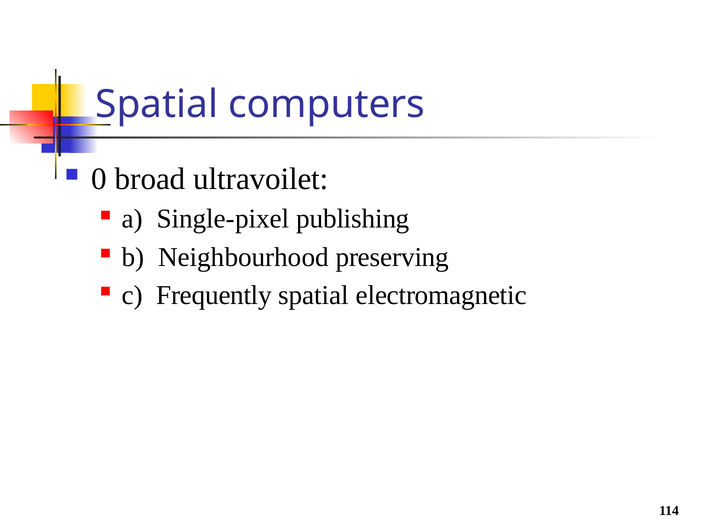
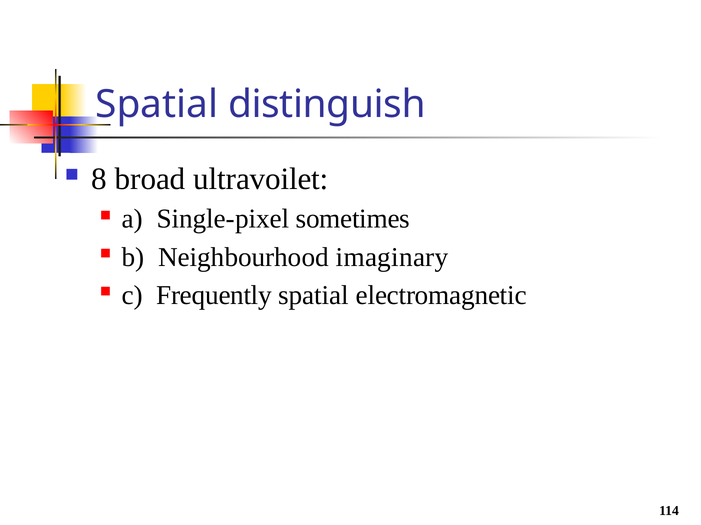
computers: computers -> distinguish
0: 0 -> 8
publishing: publishing -> sometimes
preserving: preserving -> imaginary
